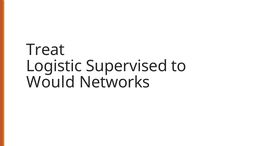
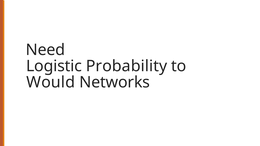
Treat: Treat -> Need
Supervised: Supervised -> Probability
